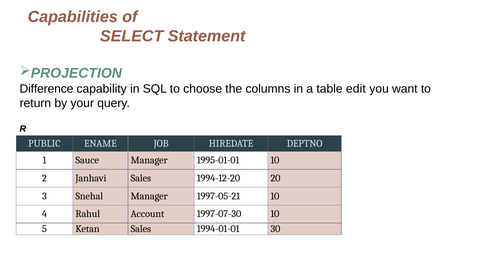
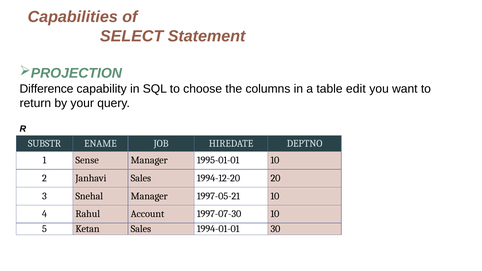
PUBLIC: PUBLIC -> SUBSTR
Sauce: Sauce -> Sense
